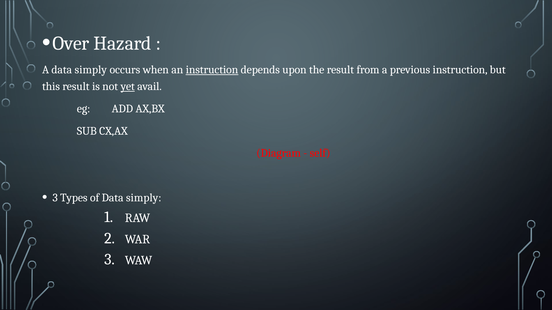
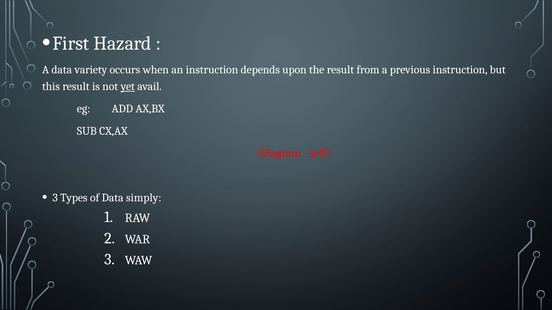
Over: Over -> First
A data simply: simply -> variety
instruction at (212, 70) underline: present -> none
